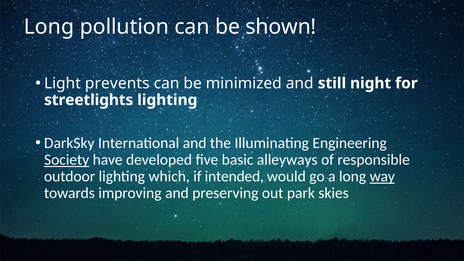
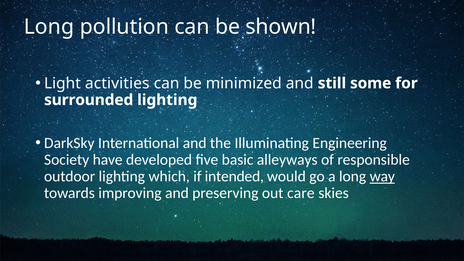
prevents: prevents -> activities
night: night -> some
streetlights: streetlights -> surrounded
Society underline: present -> none
park: park -> care
